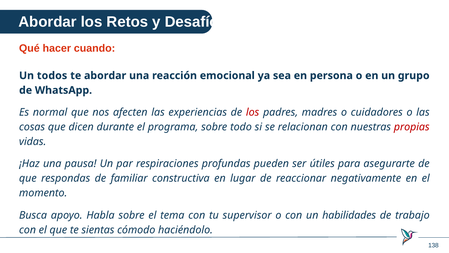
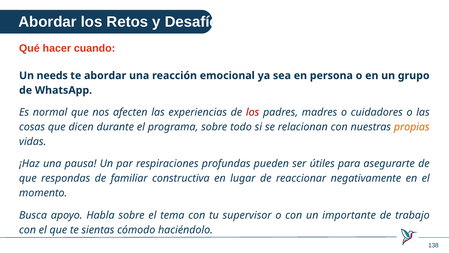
todos: todos -> needs
propias colour: red -> orange
habilidades: habilidades -> importante
